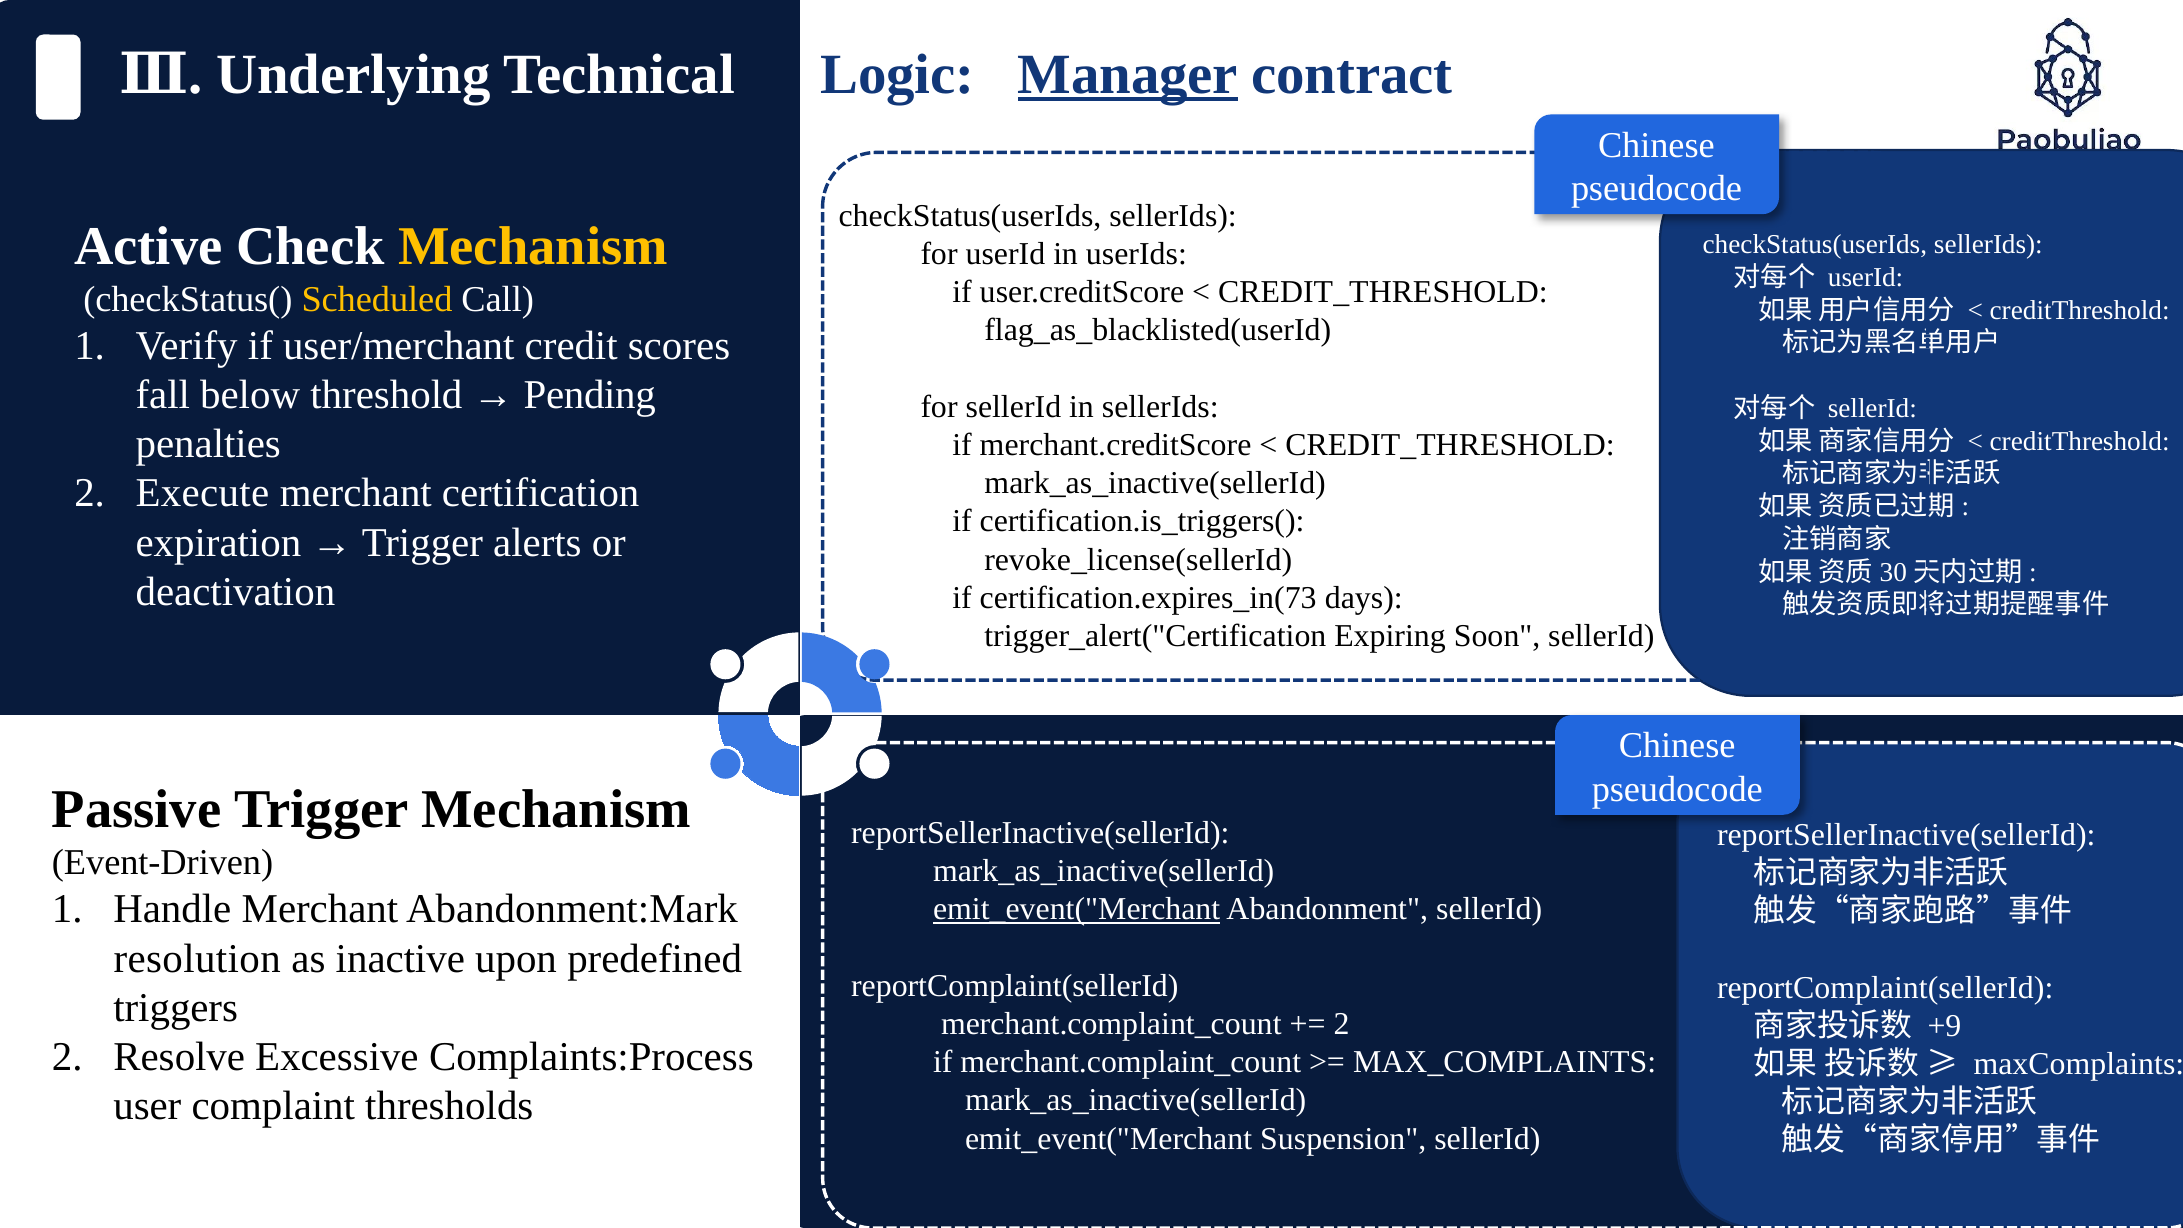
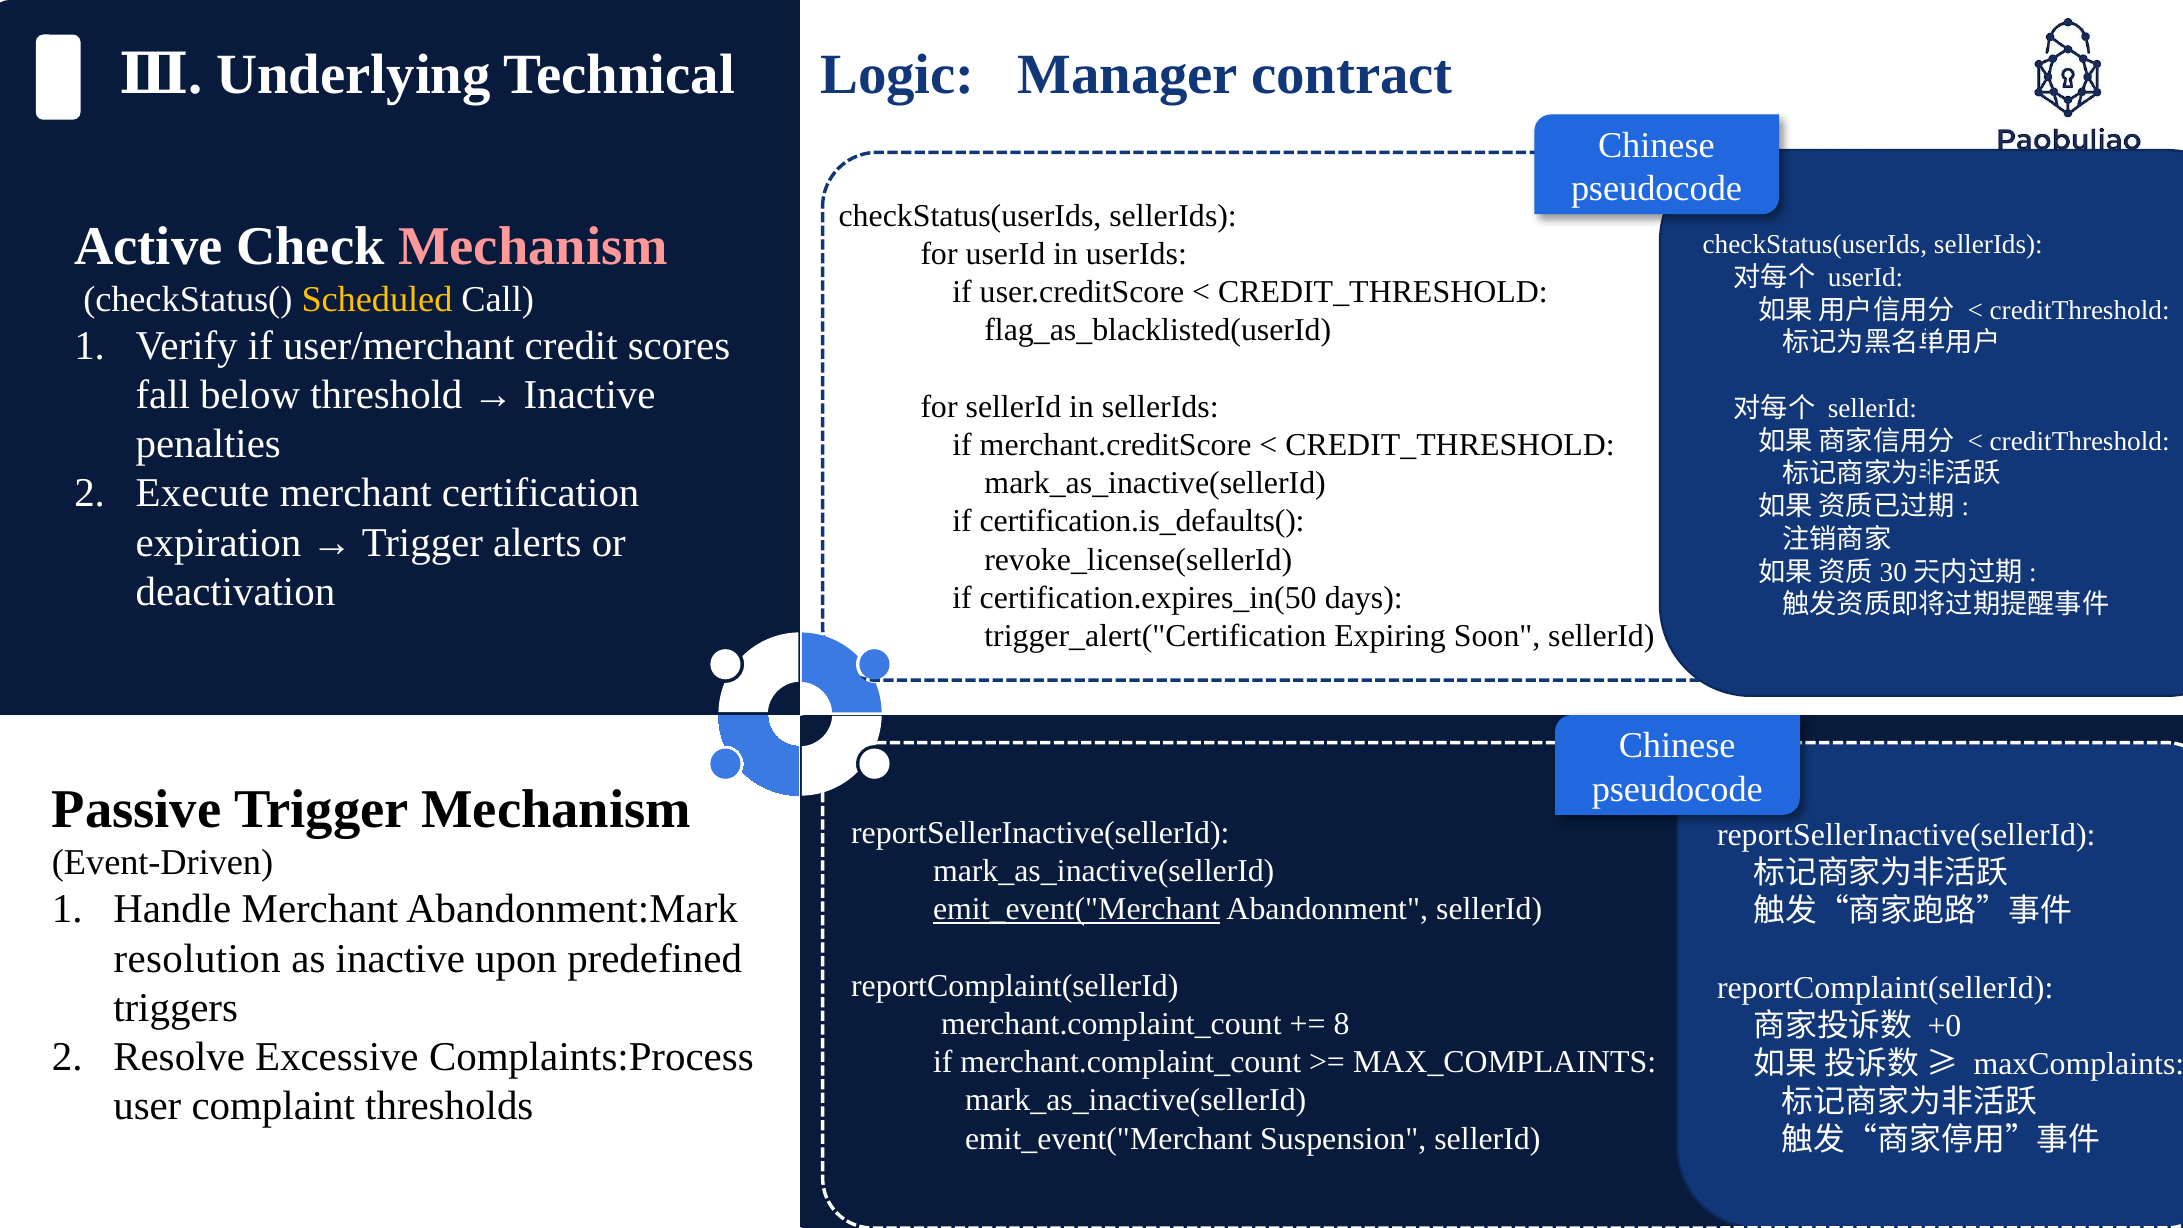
Manager underline: present -> none
Mechanism at (533, 246) colour: yellow -> pink
Pending at (590, 395): Pending -> Inactive
certification.is_triggers(: certification.is_triggers( -> certification.is_defaults(
certification.expires_in(73: certification.expires_in(73 -> certification.expires_in(50
2 at (1342, 1024): 2 -> 8
+9: +9 -> +0
